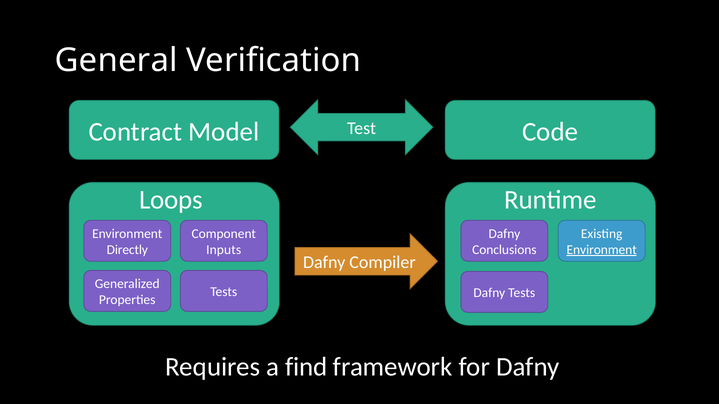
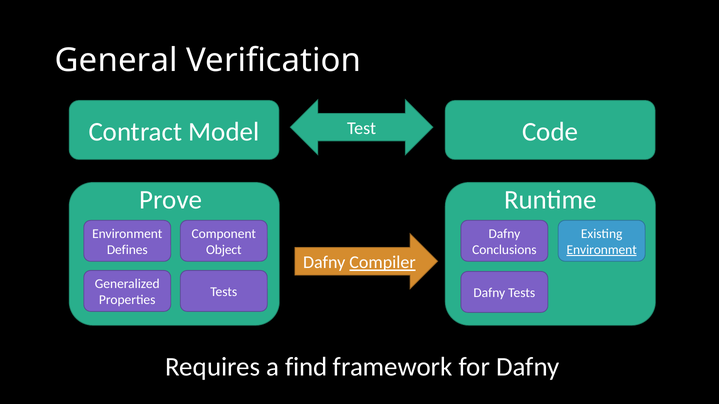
Loops: Loops -> Prove
Inputs: Inputs -> Object
Directly: Directly -> Defines
Compiler underline: none -> present
